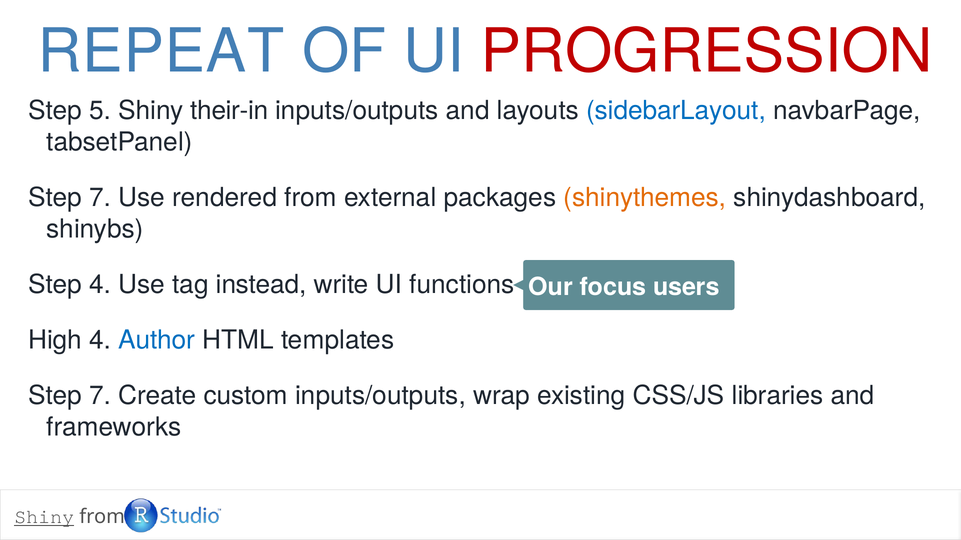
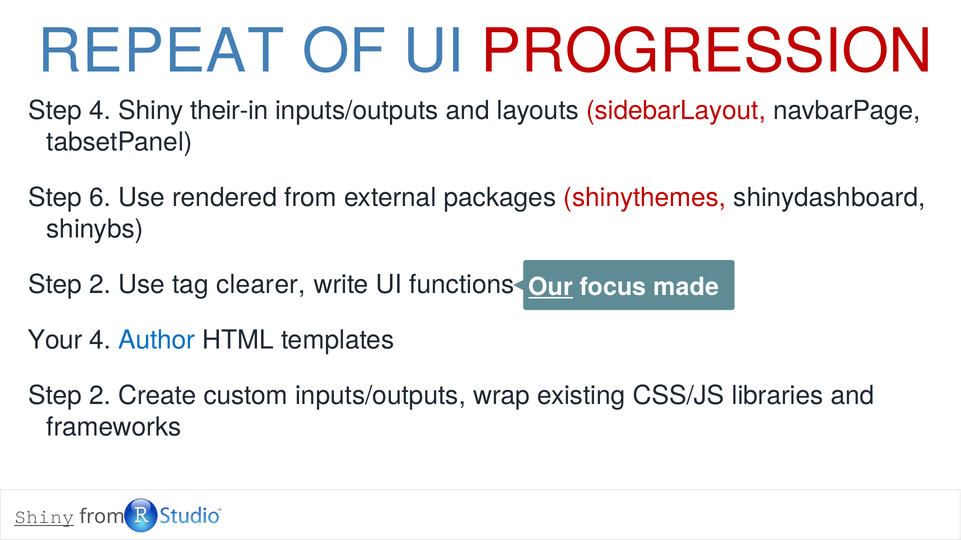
Step 5: 5 -> 4
sidebarLayout colour: blue -> red
7 at (100, 198): 7 -> 6
shinythemes colour: orange -> red
4 at (100, 285): 4 -> 2
instead: instead -> clearer
Our underline: none -> present
users: users -> made
High: High -> Your
7 at (100, 396): 7 -> 2
